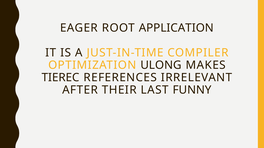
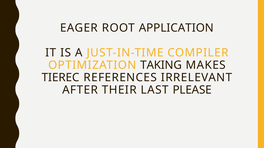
ULONG: ULONG -> TAKING
FUNNY: FUNNY -> PLEASE
